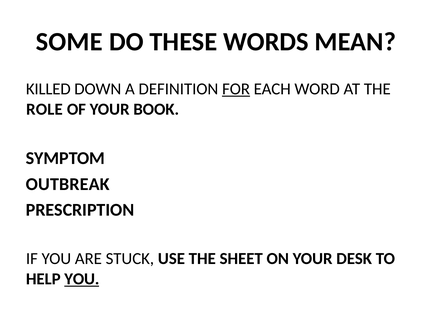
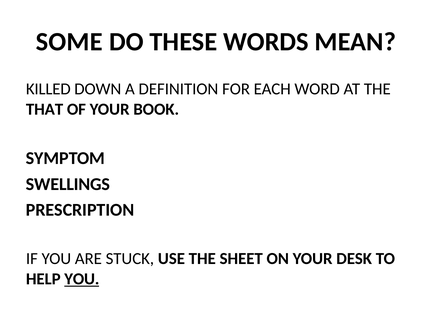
FOR underline: present -> none
ROLE: ROLE -> THAT
OUTBREAK: OUTBREAK -> SWELLINGS
